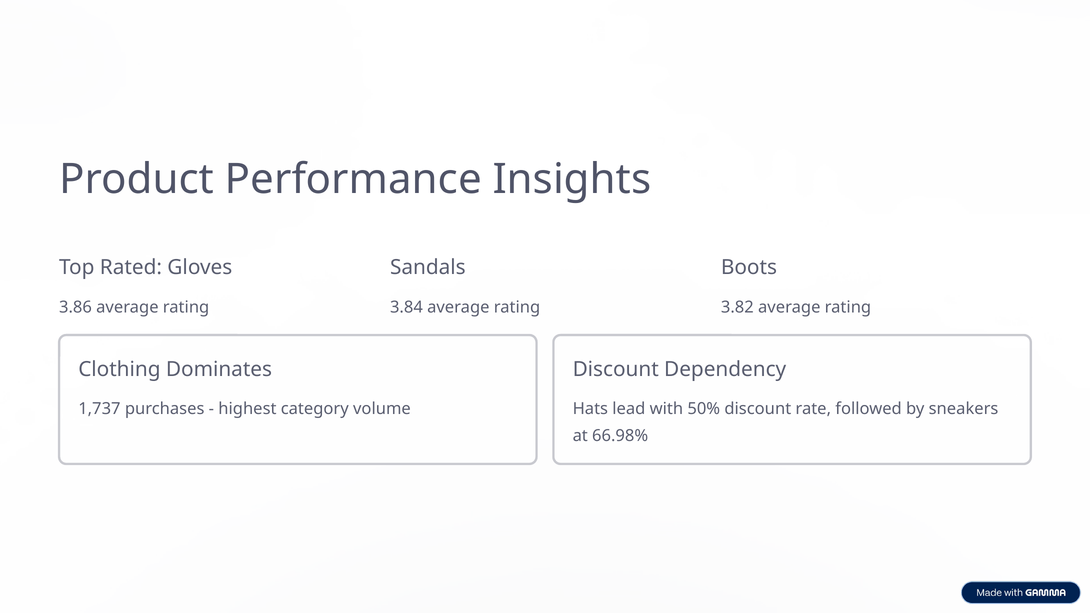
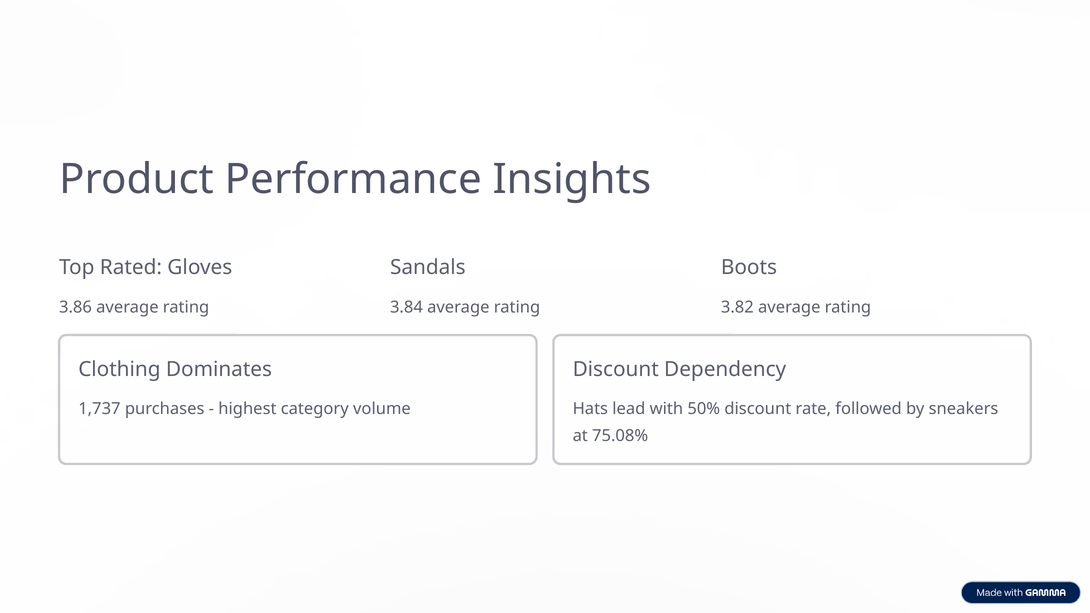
66.98%: 66.98% -> 75.08%
